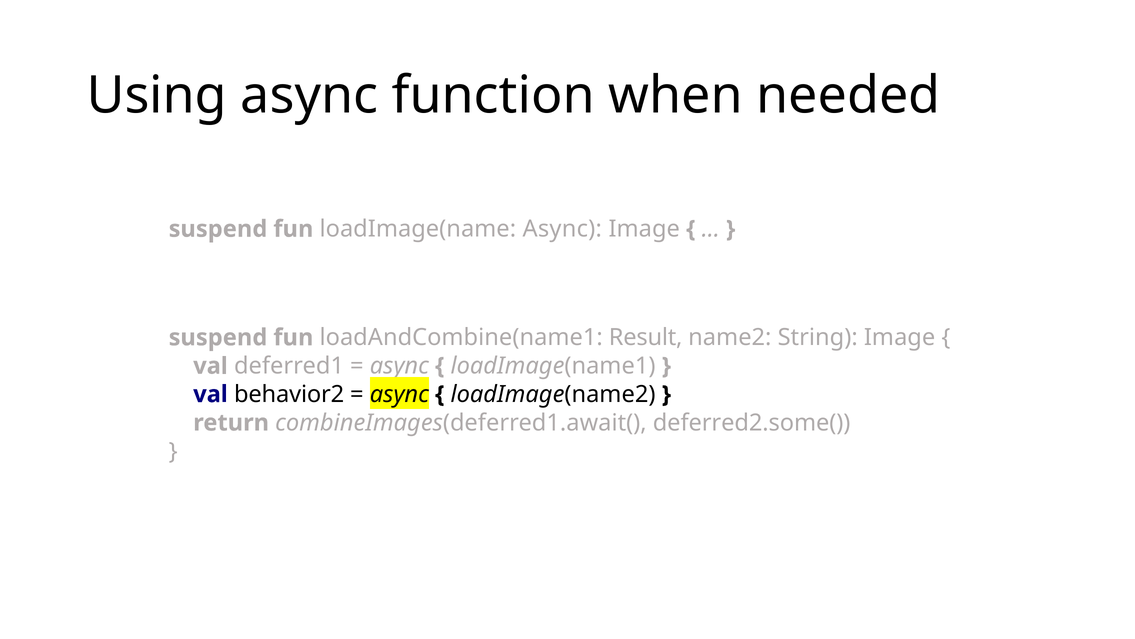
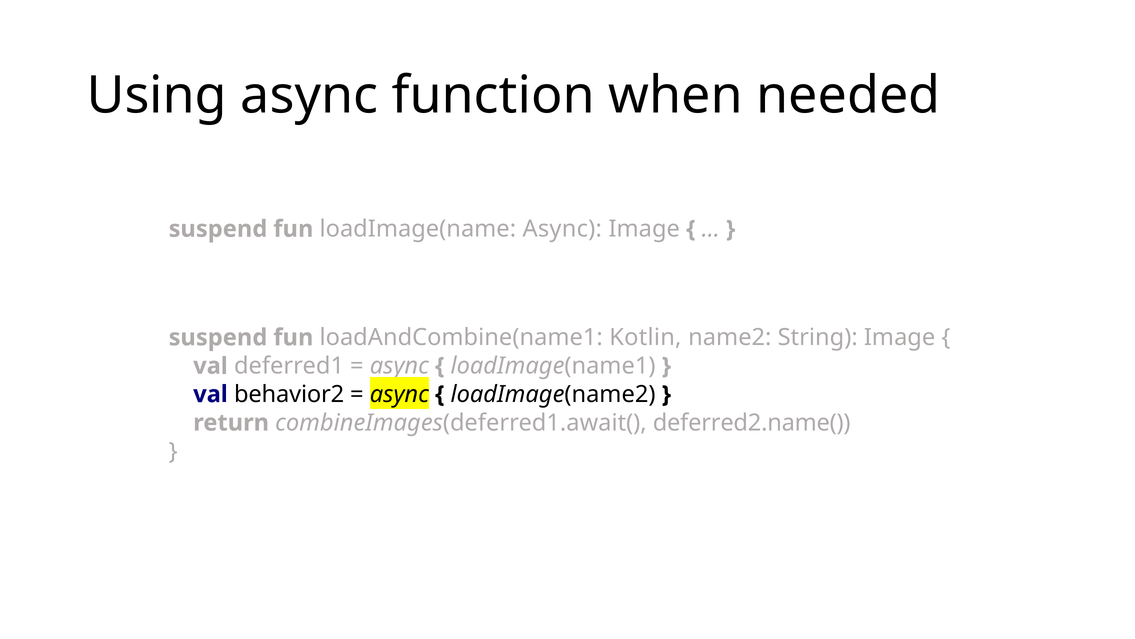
Result: Result -> Kotlin
deferred2.some(: deferred2.some( -> deferred2.name(
